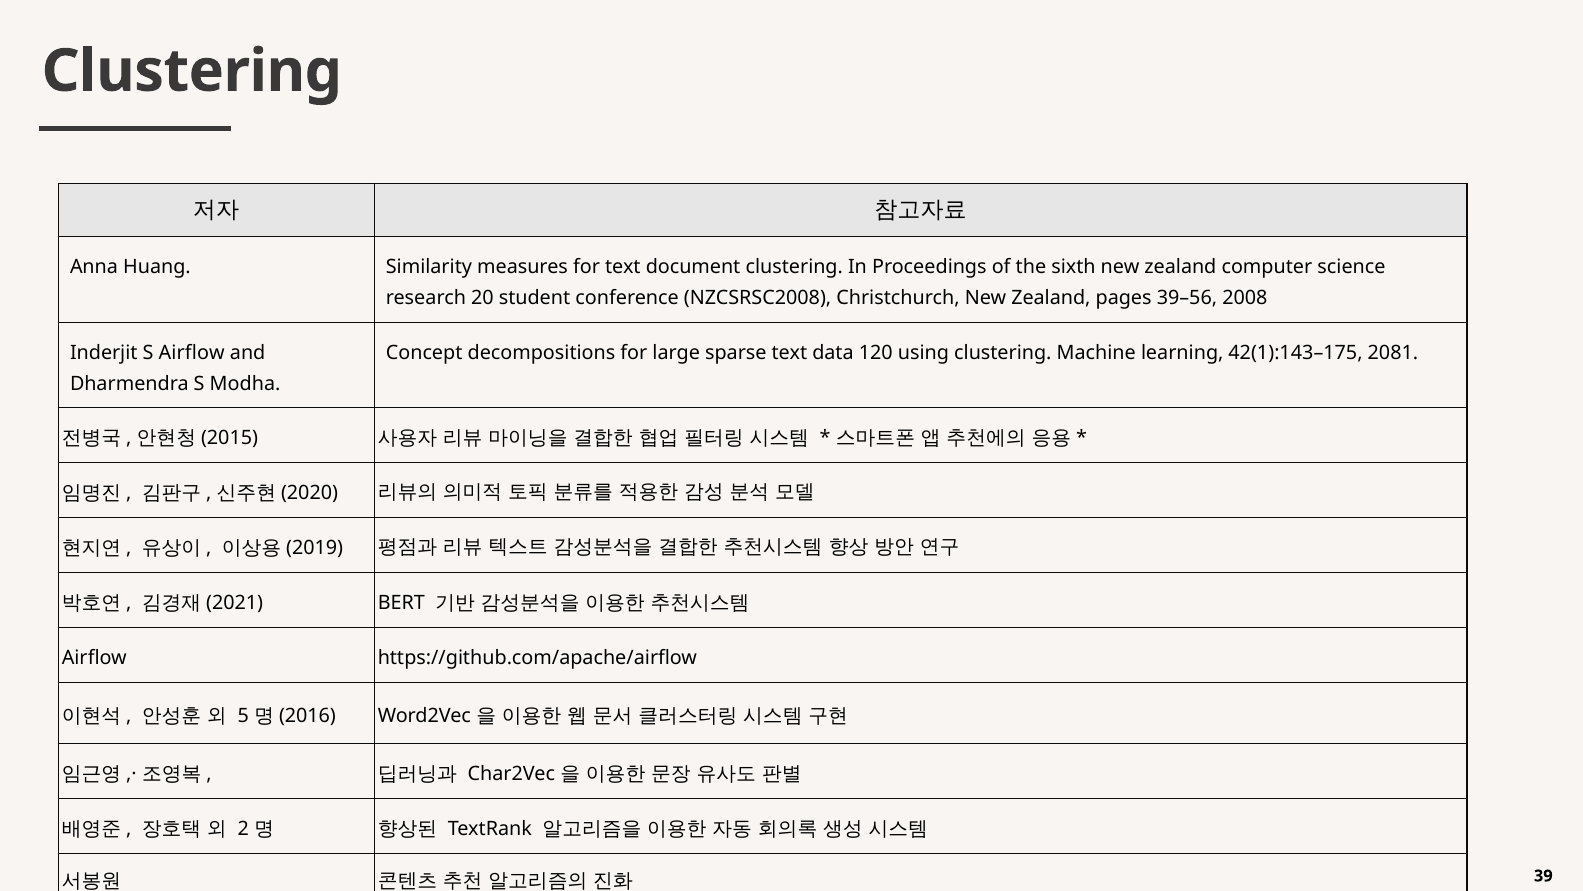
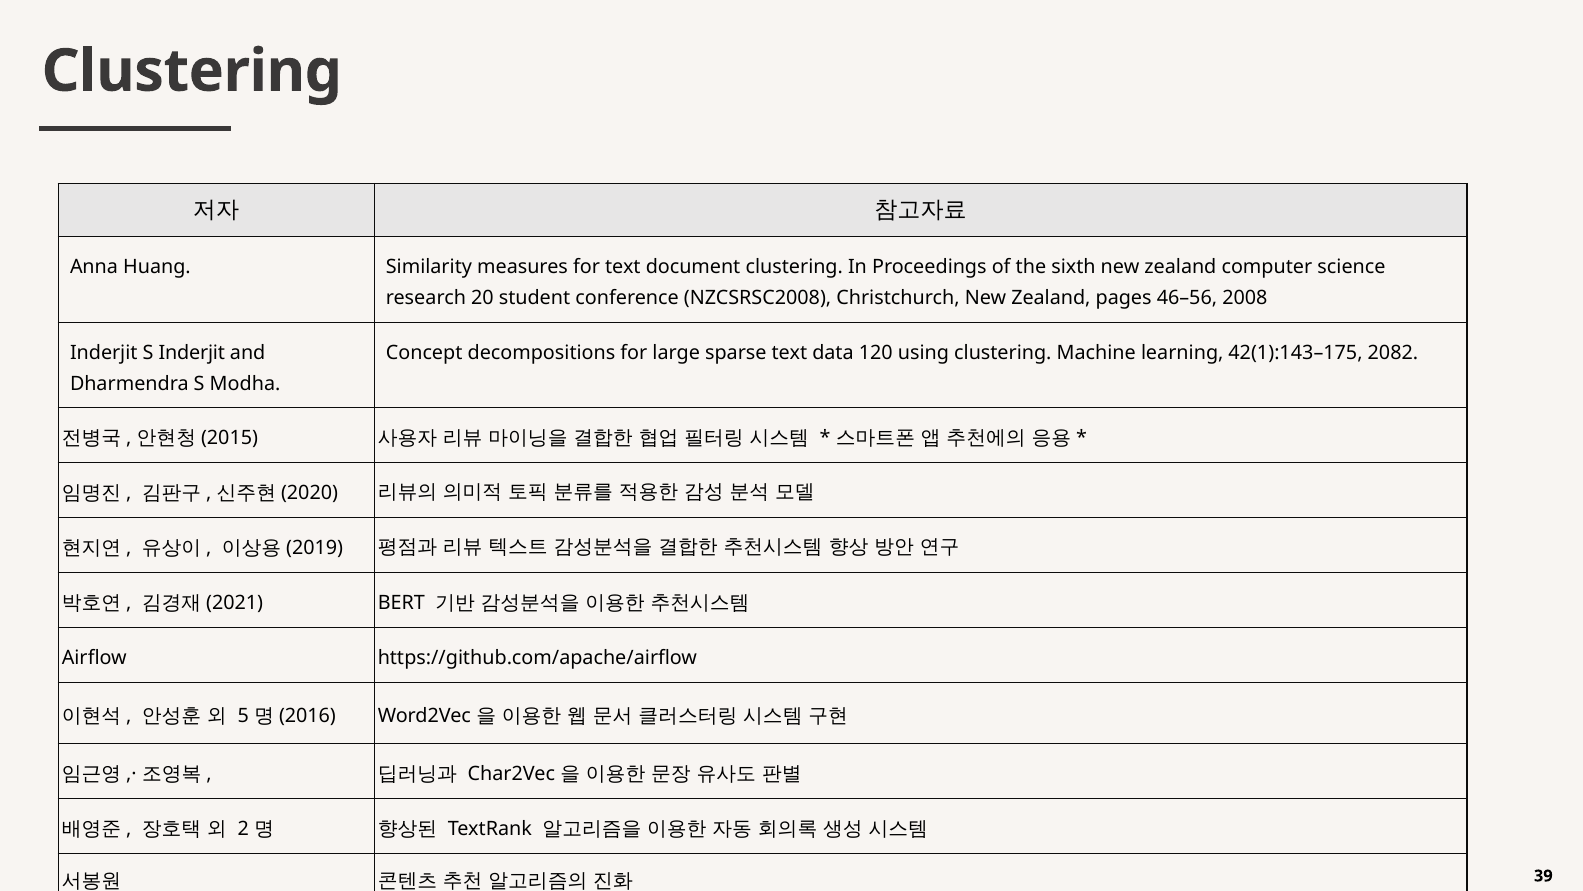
39–56: 39–56 -> 46–56
S Airflow: Airflow -> Inderjit
2081: 2081 -> 2082
